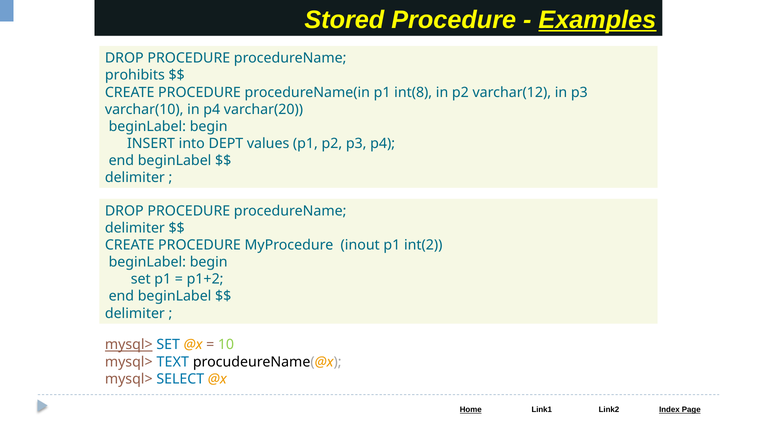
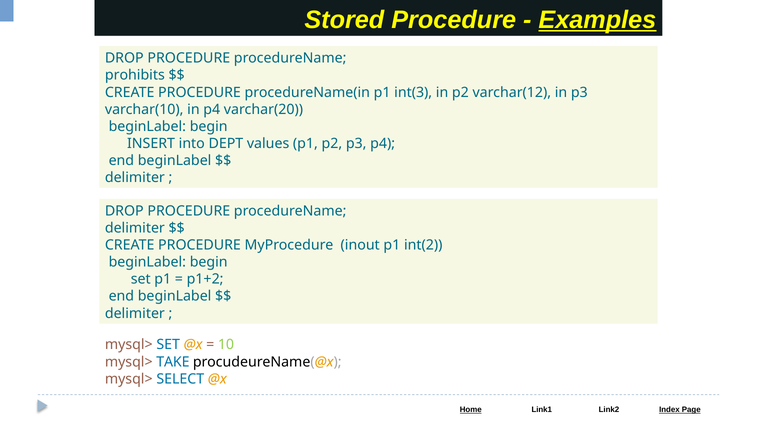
int(8: int(8 -> int(3
mysql> at (129, 345) underline: present -> none
TEXT: TEXT -> TAKE
